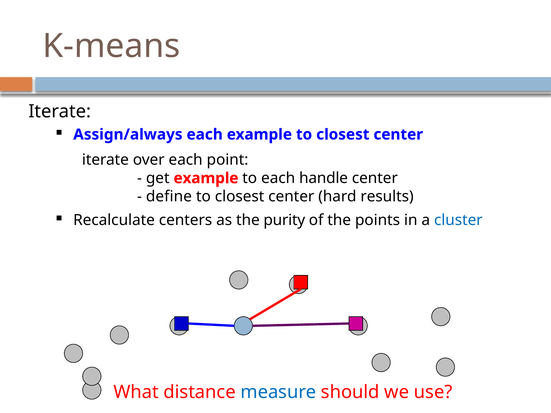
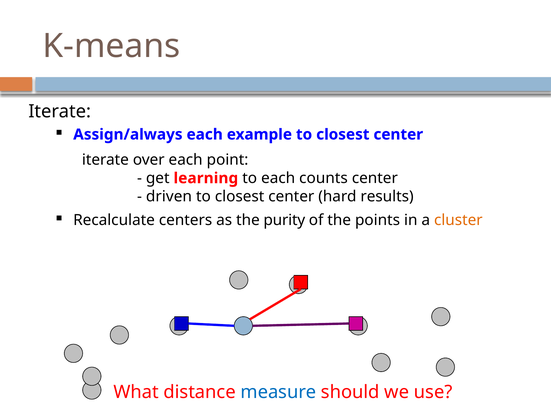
get example: example -> learning
handle: handle -> counts
define: define -> driven
cluster colour: blue -> orange
